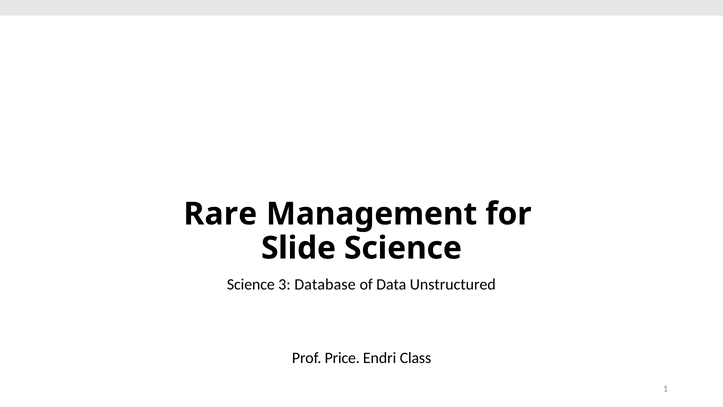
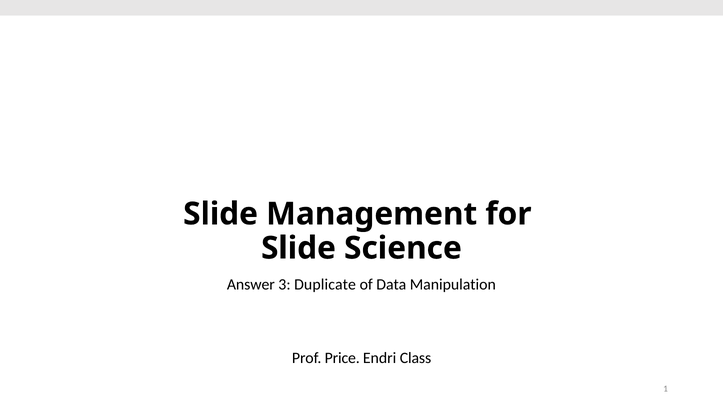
Rare at (220, 214): Rare -> Slide
Science at (251, 284): Science -> Answer
Database: Database -> Duplicate
Unstructured: Unstructured -> Manipulation
